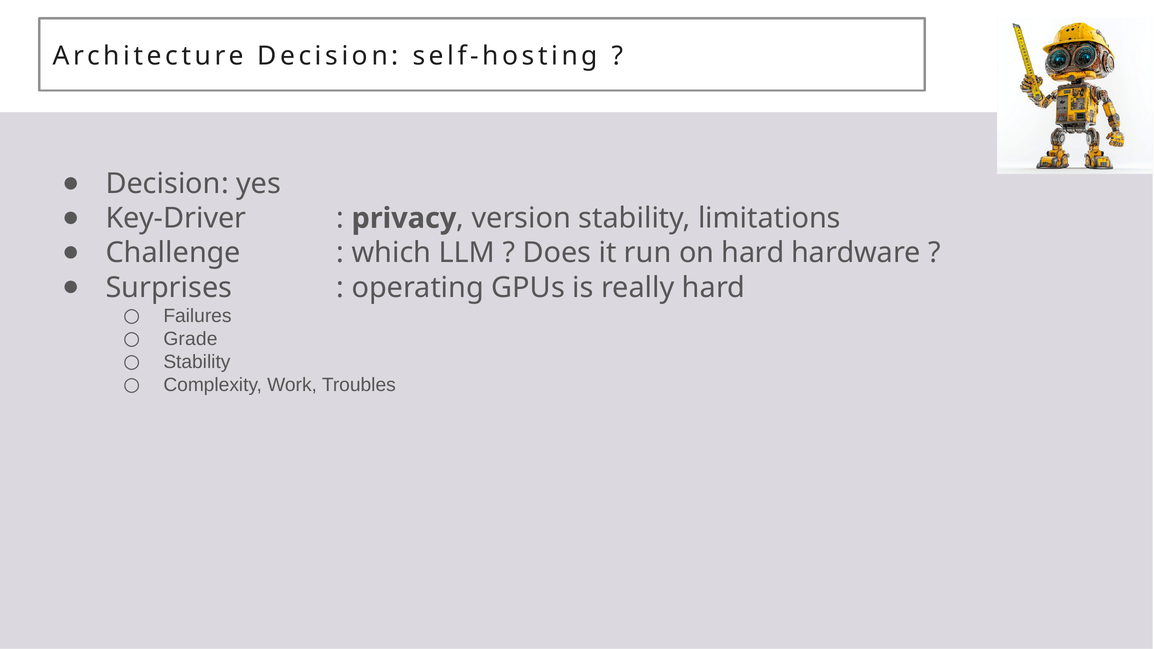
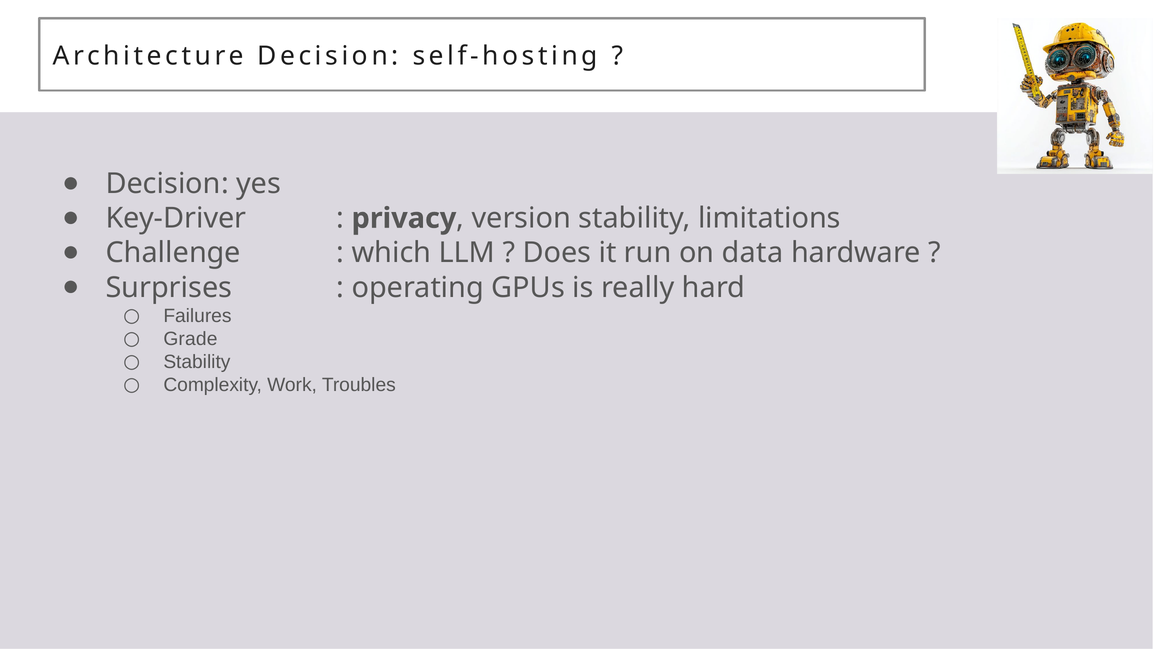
on hard: hard -> data
